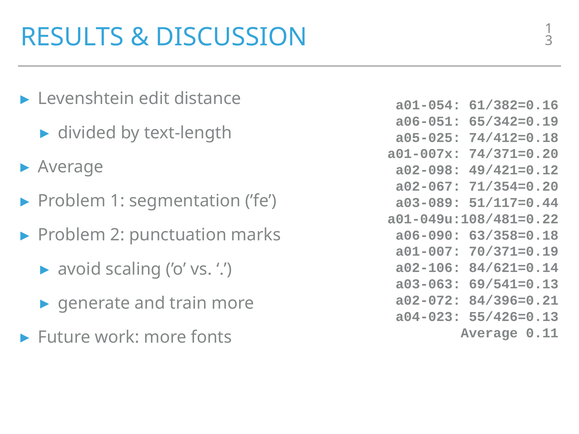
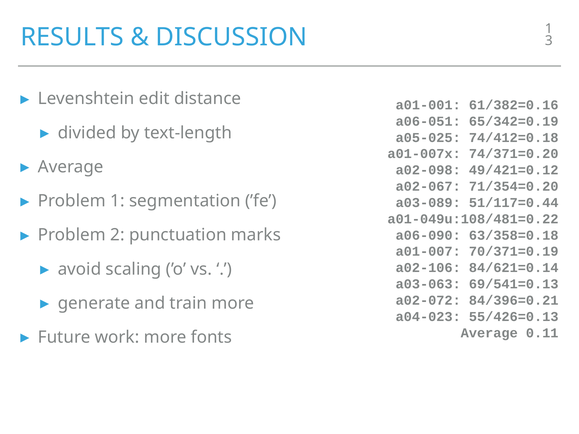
a01-054: a01-054 -> a01-001
